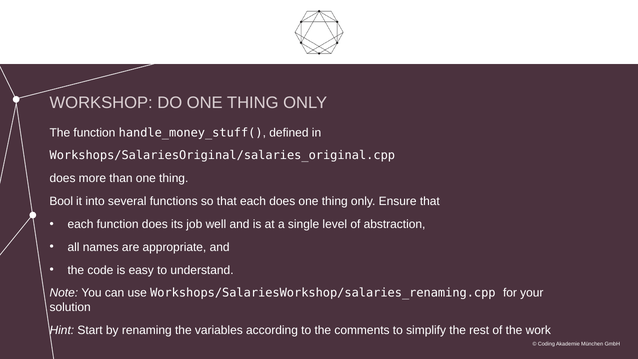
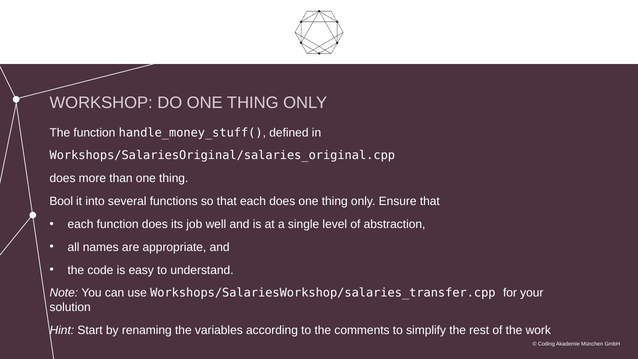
Workshops/SalariesWorkshop/salaries_renaming.cpp: Workshops/SalariesWorkshop/salaries_renaming.cpp -> Workshops/SalariesWorkshop/salaries_transfer.cpp
